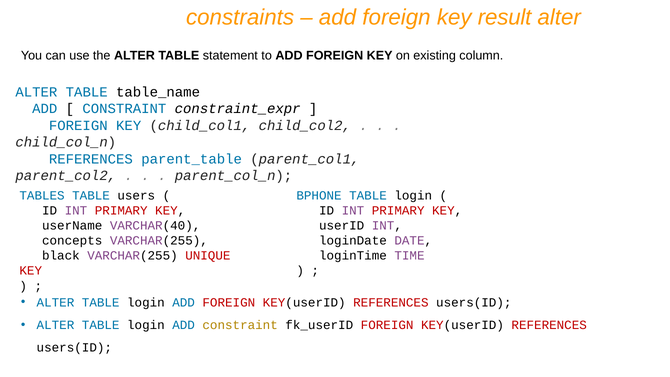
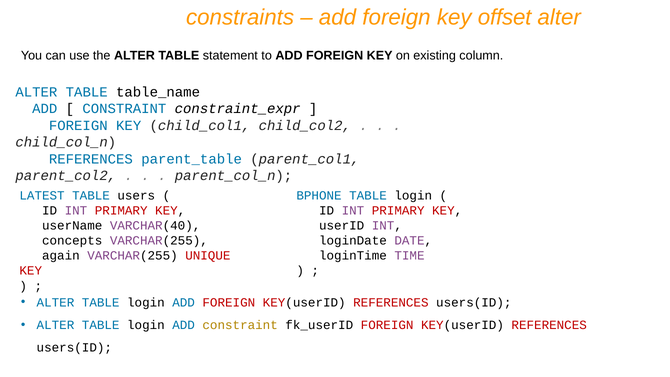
result: result -> offset
TABLES: TABLES -> LATEST
black: black -> again
